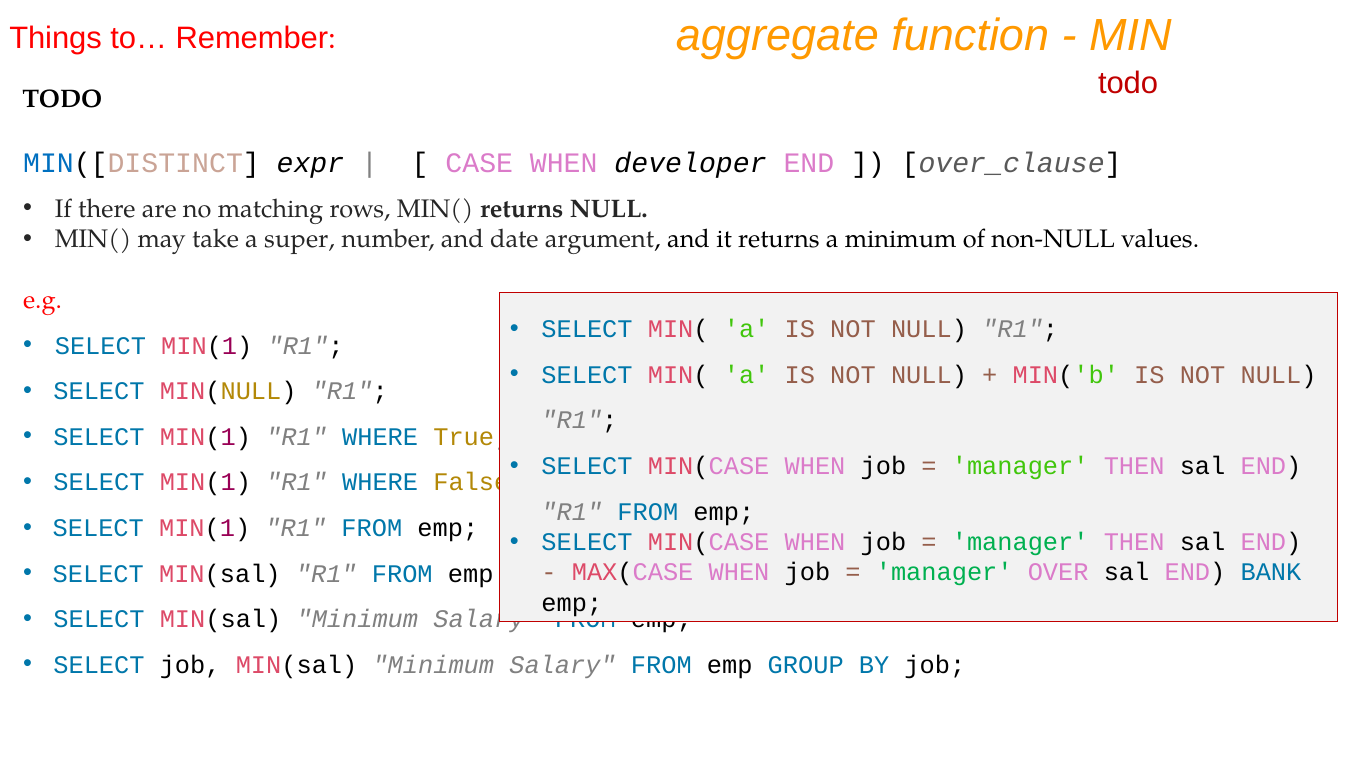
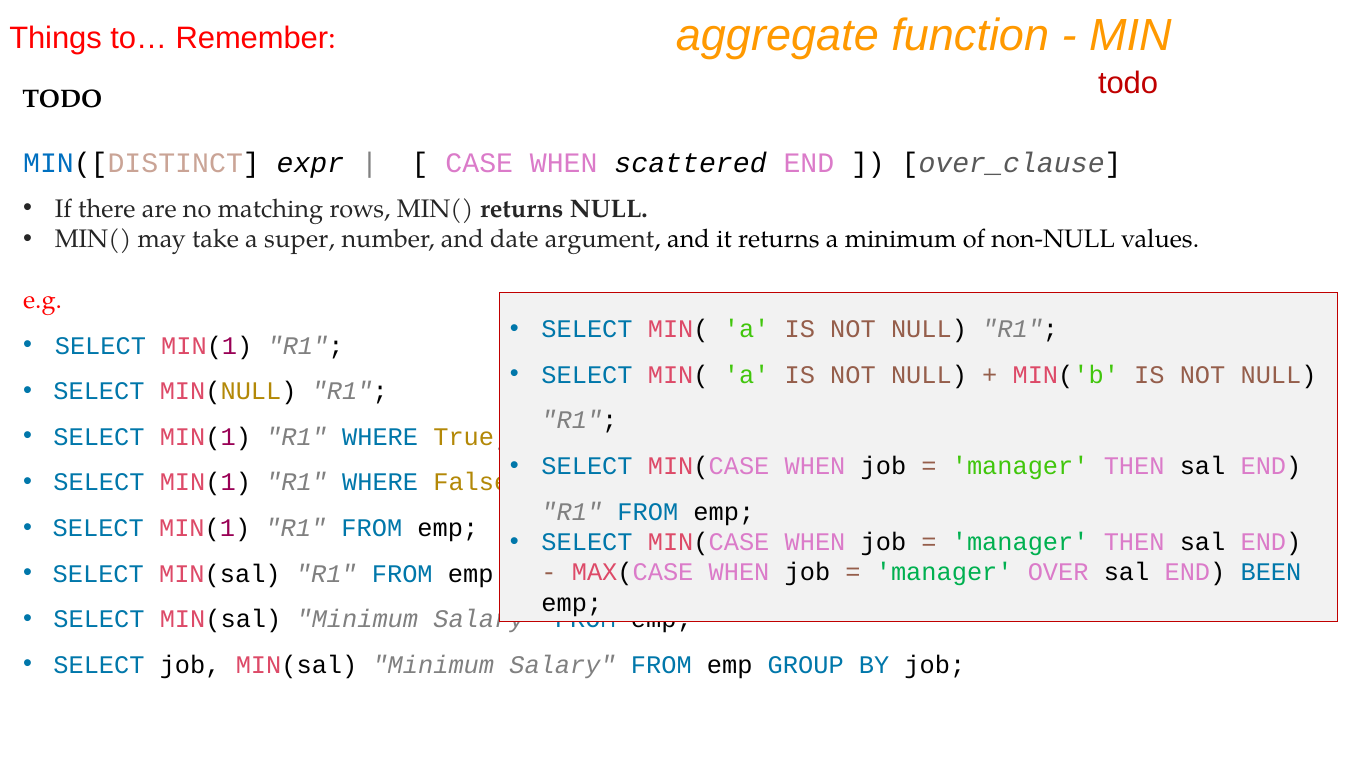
developer: developer -> scattered
BANK: BANK -> BEEN
